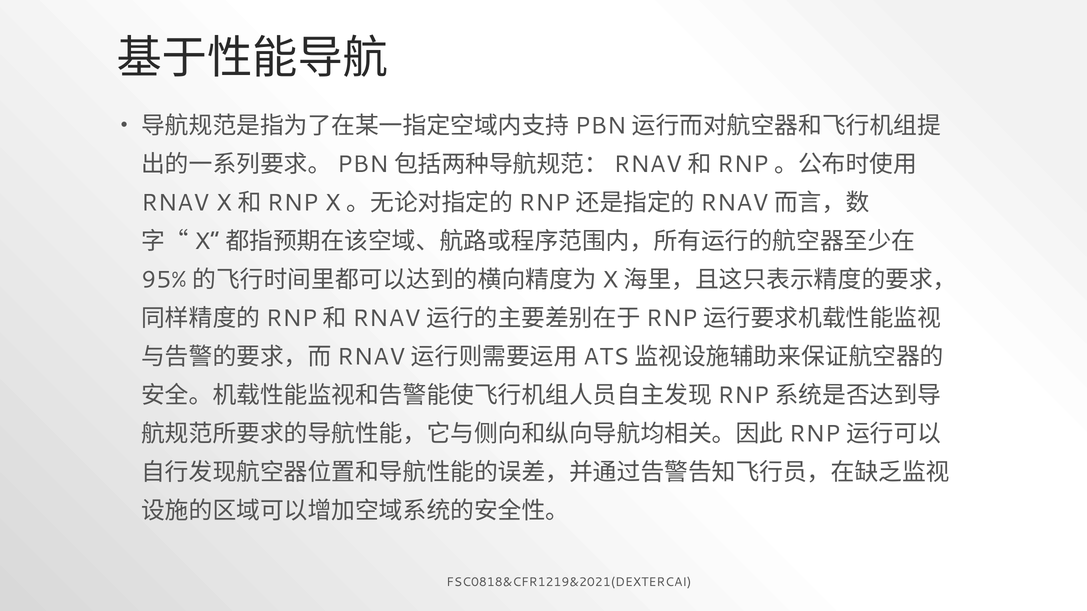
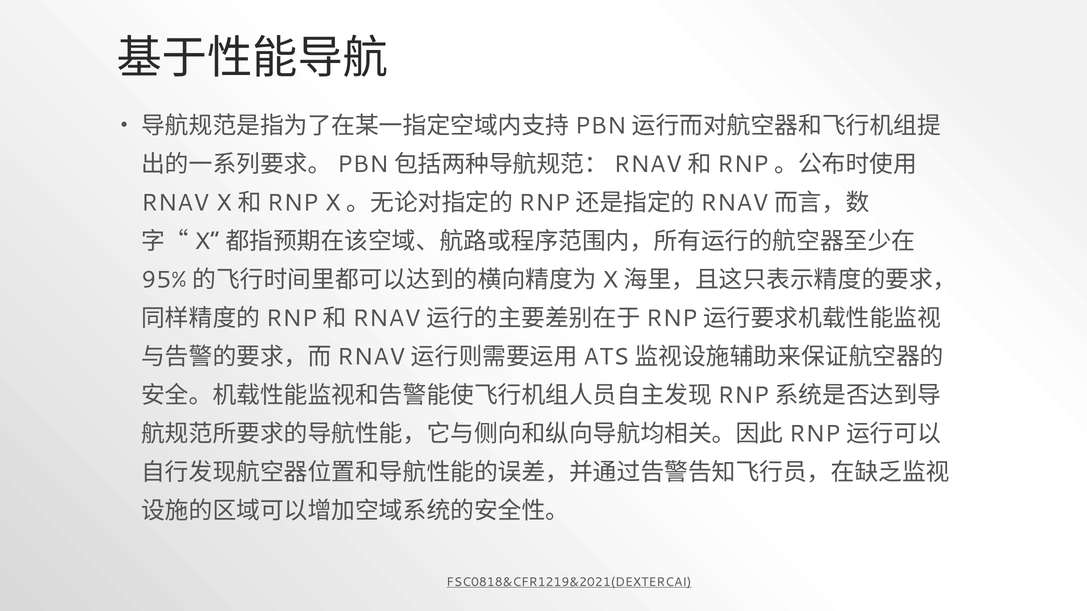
FSC0818&CFR1219&2021(DEXTERCAI underline: none -> present
